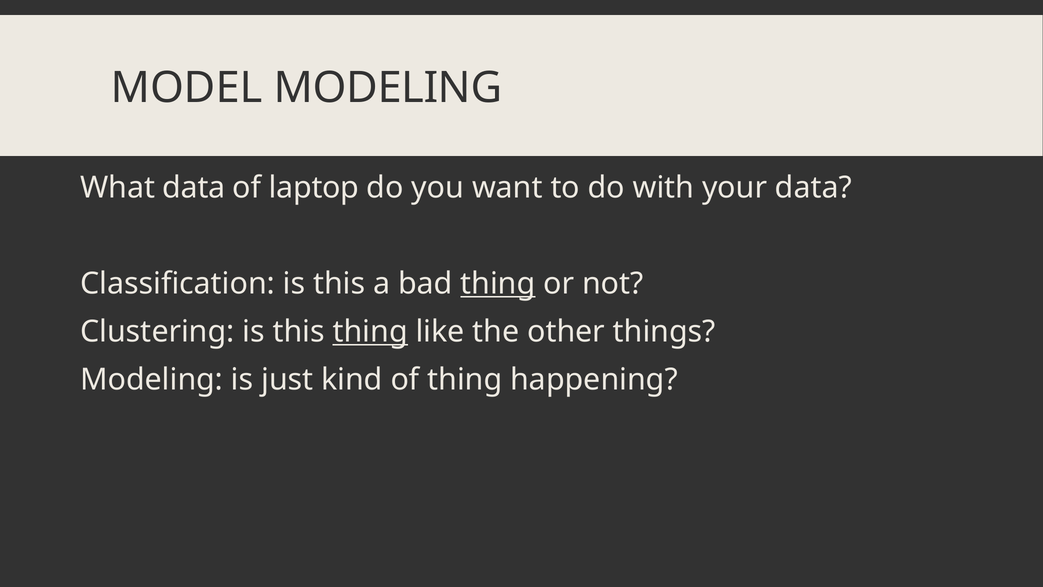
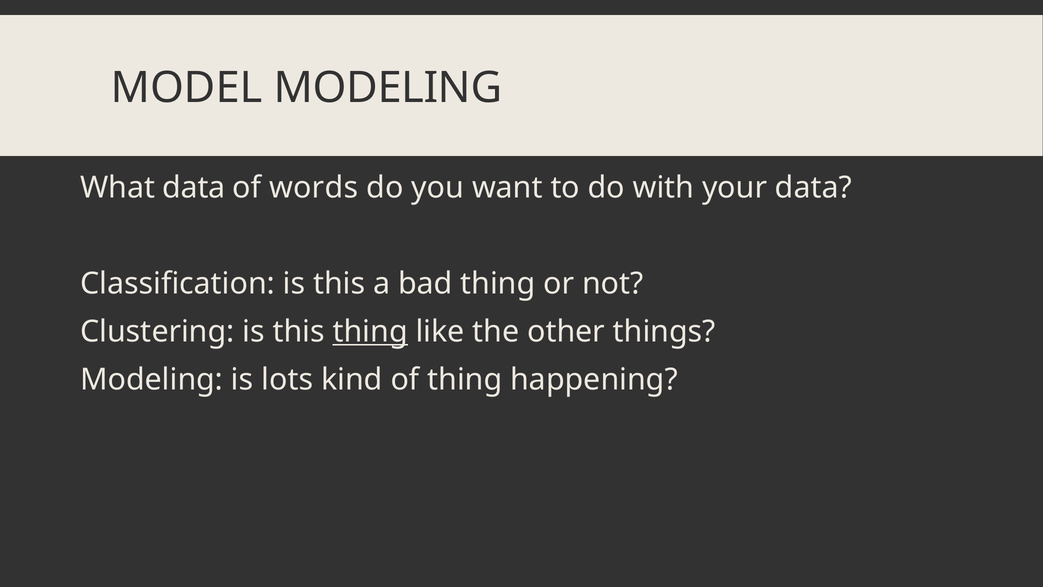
laptop: laptop -> words
thing at (498, 283) underline: present -> none
just: just -> lots
